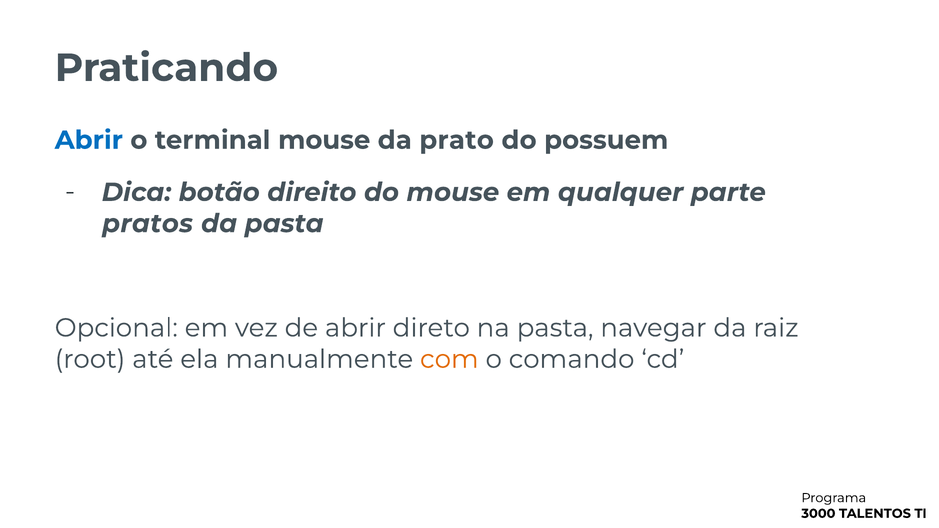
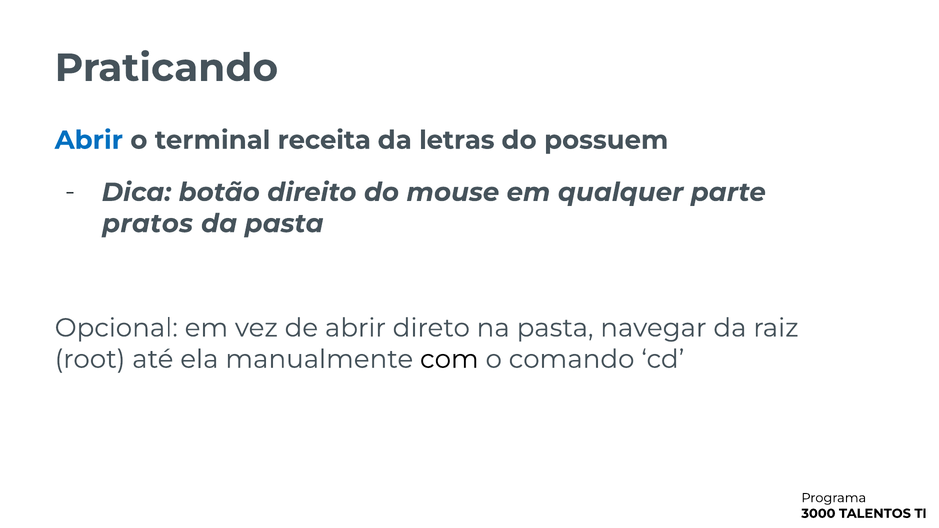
terminal mouse: mouse -> receita
prato: prato -> letras
com colour: orange -> black
